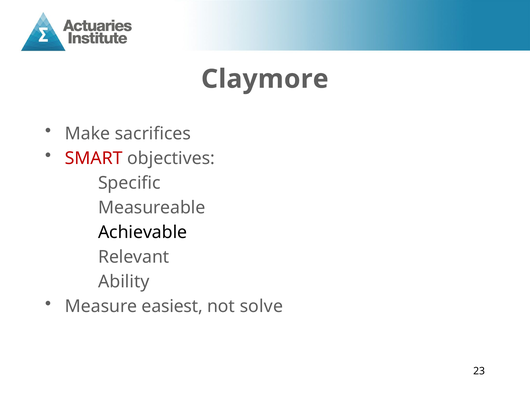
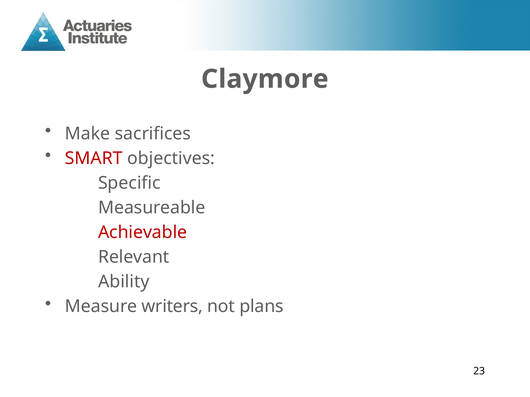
Achievable colour: black -> red
easiest: easiest -> writers
solve: solve -> plans
